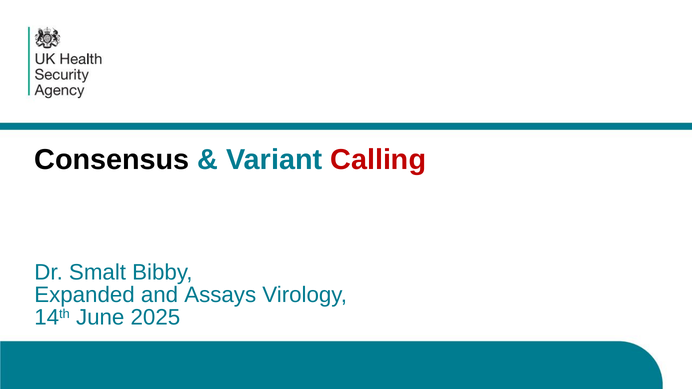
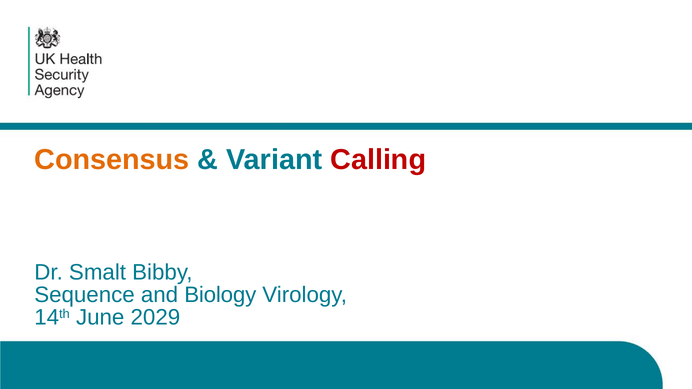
Consensus colour: black -> orange
Expanded: Expanded -> Sequence
Assays: Assays -> Biology
2025: 2025 -> 2029
